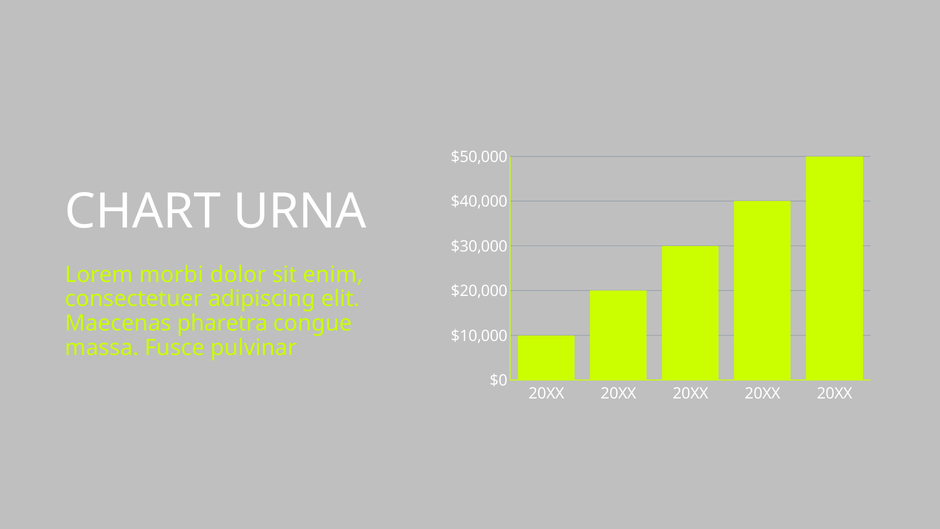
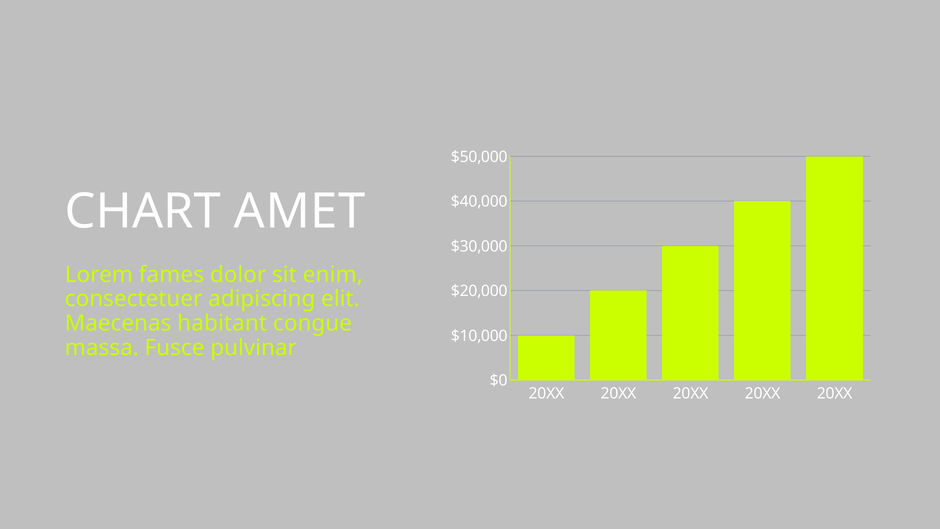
URNA: URNA -> AMET
morbi: morbi -> fames
pharetra: pharetra -> habitant
